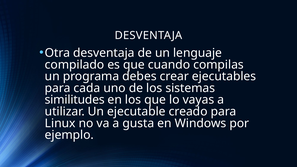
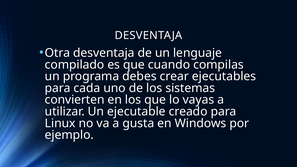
similitudes: similitudes -> convierten
